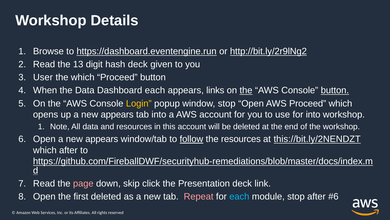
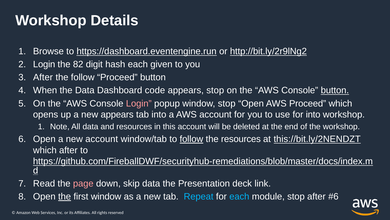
Read at (44, 64): Read -> Login
13: 13 -> 82
hash deck: deck -> each
User at (43, 77): User -> After
the which: which -> follow
Dashboard each: each -> code
appears links: links -> stop
the at (246, 90) underline: present -> none
Login at (139, 103) colour: yellow -> pink
Open a new appears: appears -> account
skip click: click -> data
the at (65, 196) underline: none -> present
first deleted: deleted -> window
Repeat colour: pink -> light blue
